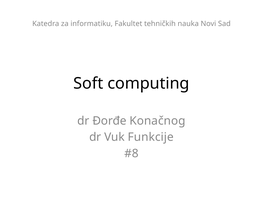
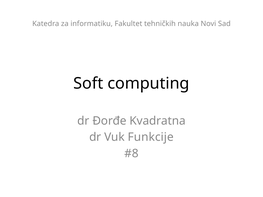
Konačnog: Konačnog -> Kvadratna
